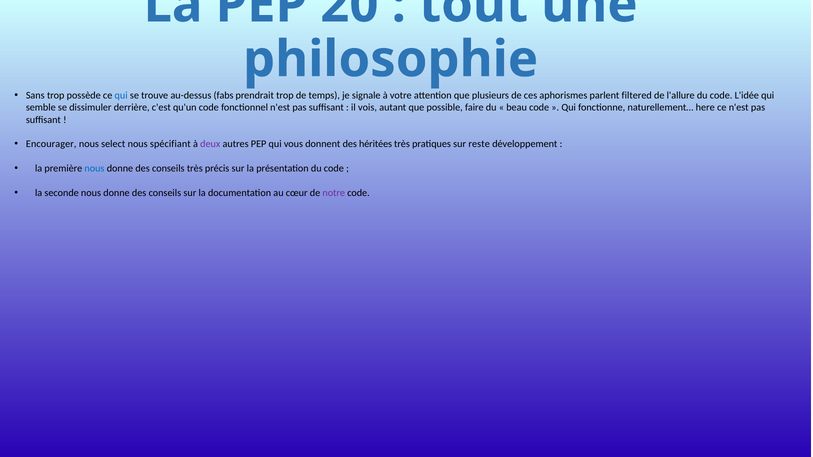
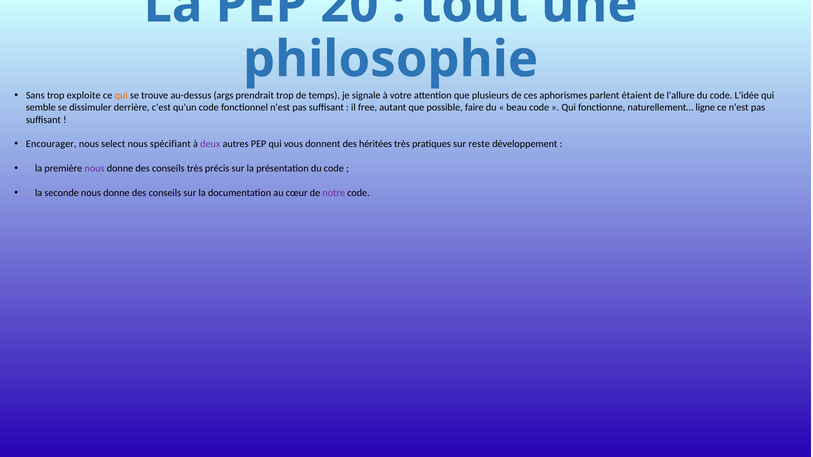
possède: possède -> exploite
qui at (121, 95) colour: blue -> orange
fabs: fabs -> args
filtered: filtered -> étaient
vois: vois -> free
here: here -> ligne
nous at (94, 169) colour: blue -> purple
